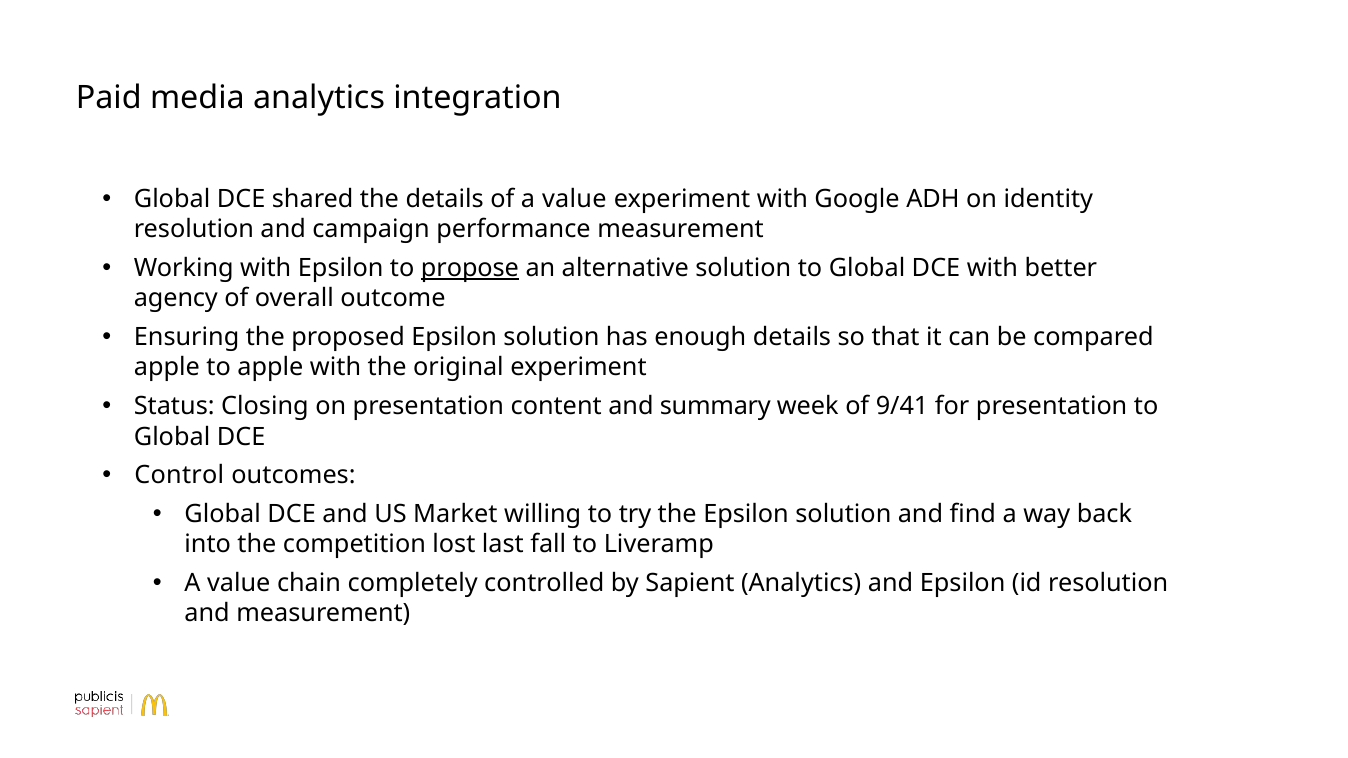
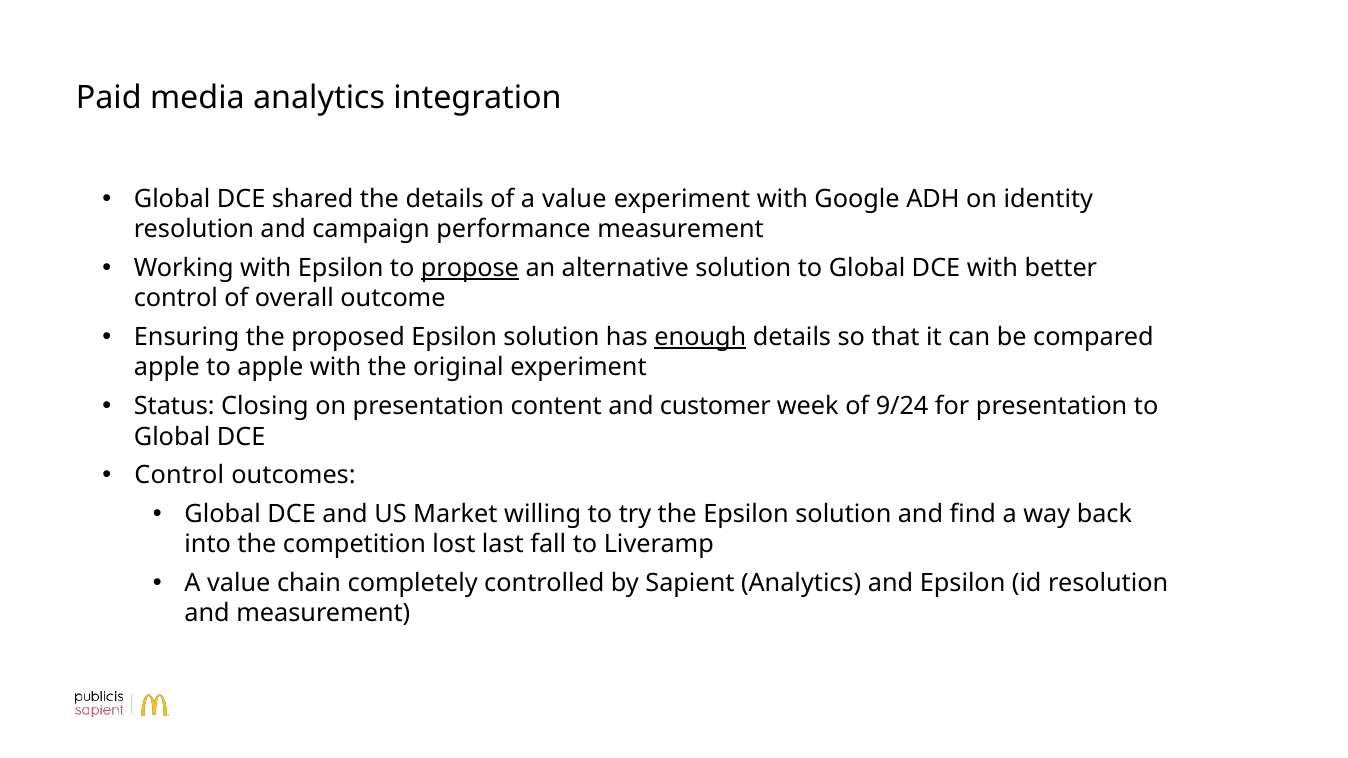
agency at (176, 299): agency -> control
enough underline: none -> present
summary: summary -> customer
9/41: 9/41 -> 9/24
